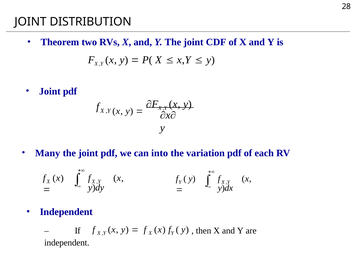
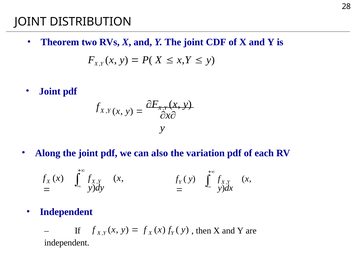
Many: Many -> Along
into: into -> also
